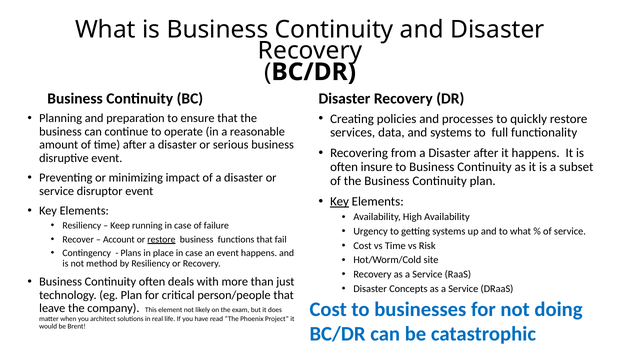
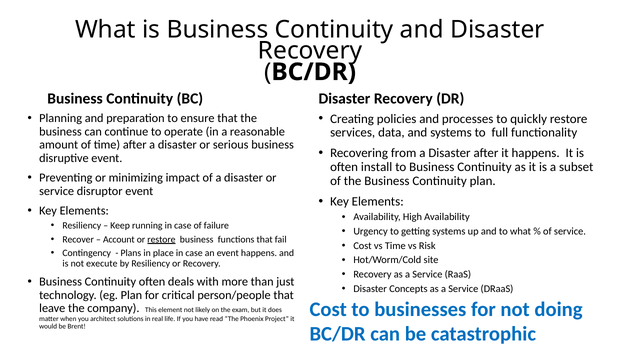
insure: insure -> install
Key at (340, 202) underline: present -> none
method: method -> execute
